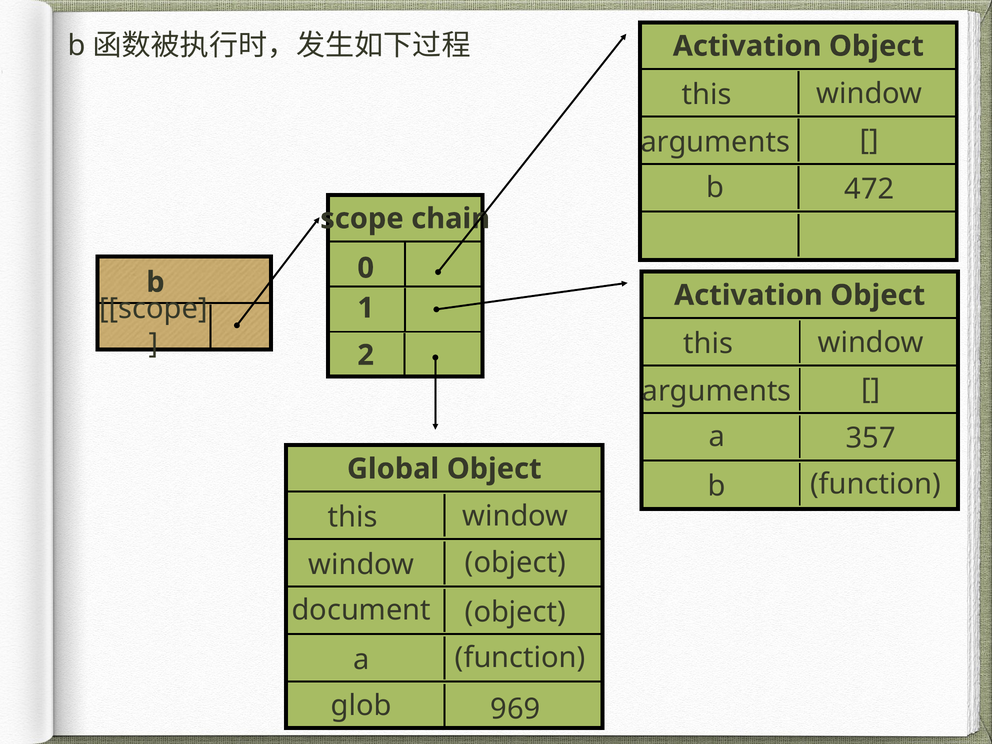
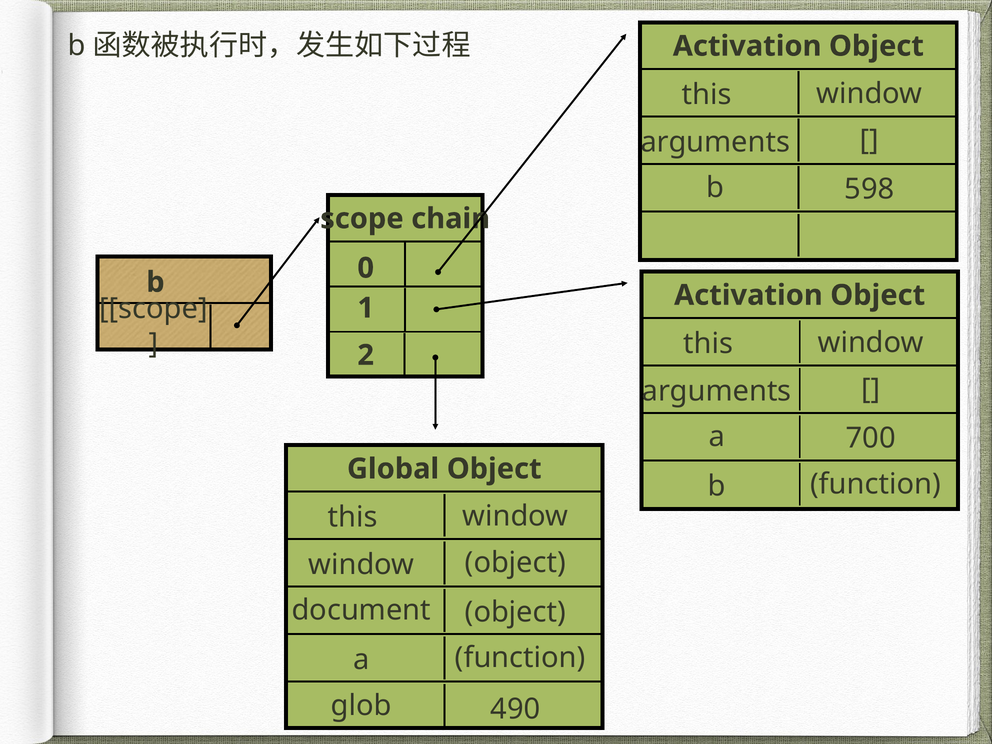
472: 472 -> 598
357: 357 -> 700
969: 969 -> 490
